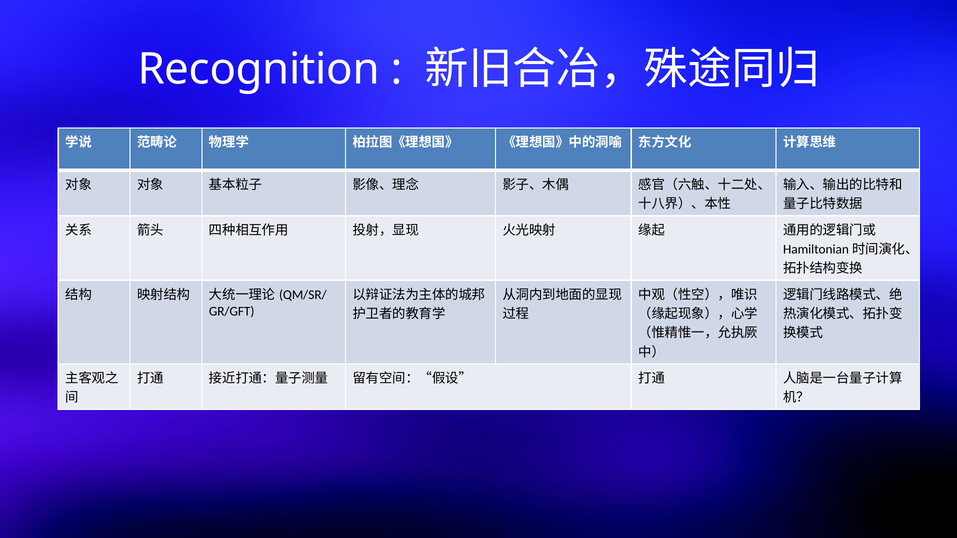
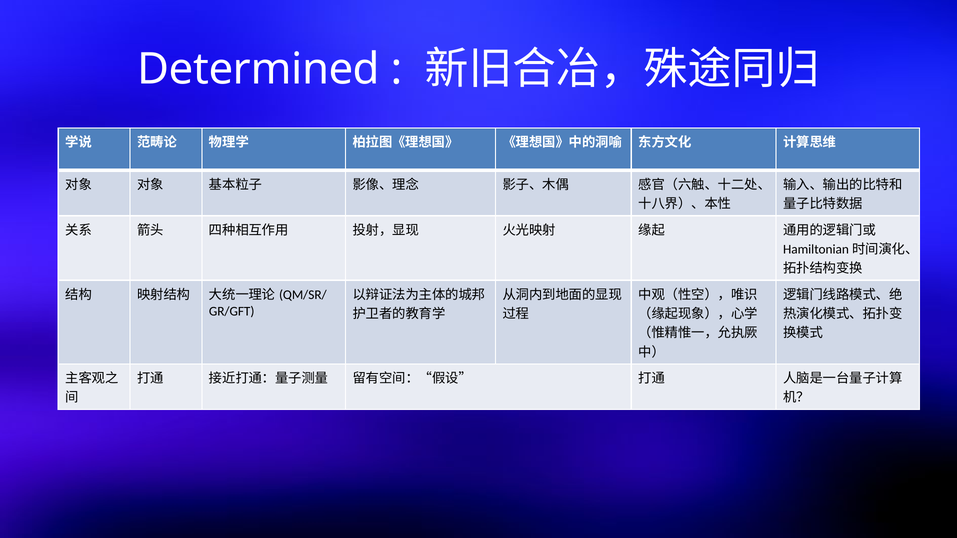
Recognition: Recognition -> Determined
